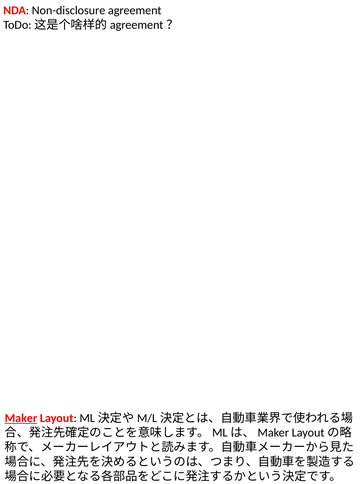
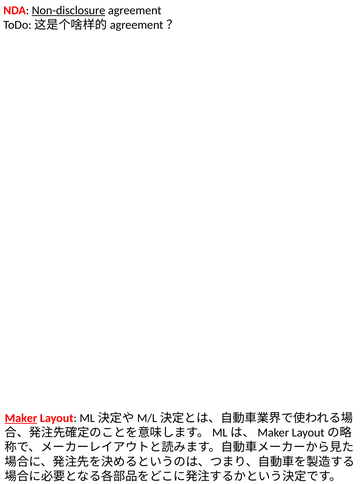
Non-disclosure underline: none -> present
